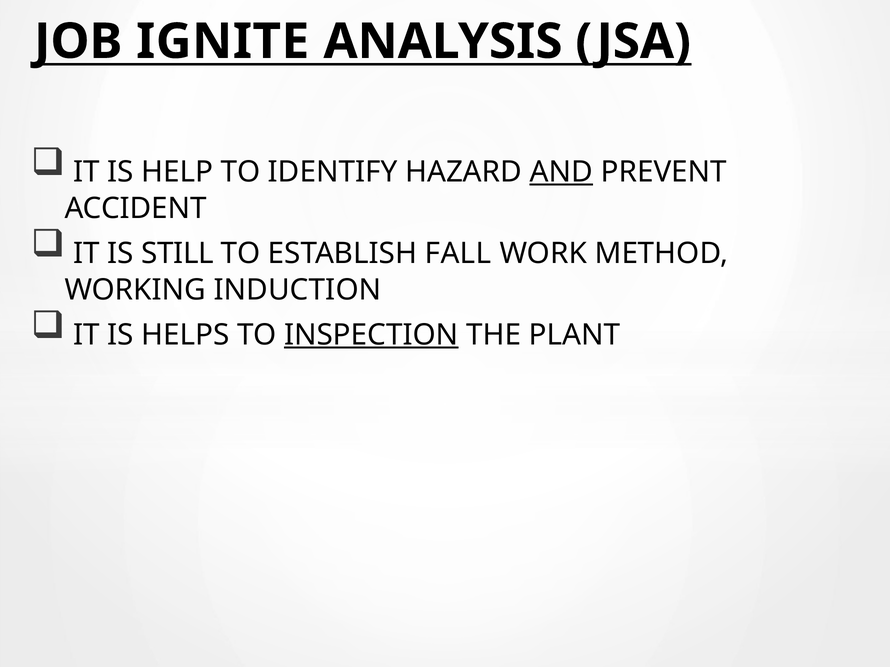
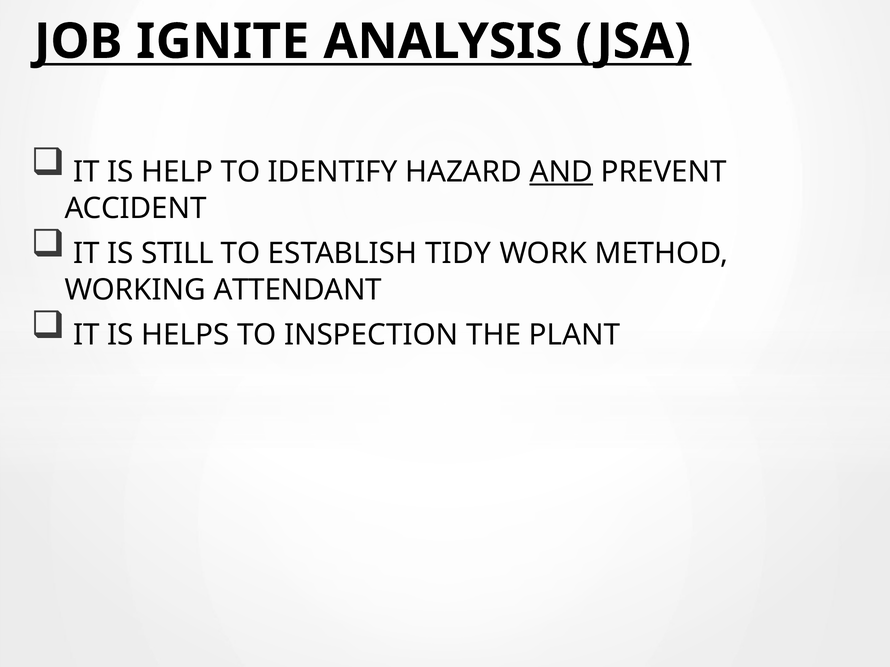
FALL: FALL -> TIDY
INDUCTION: INDUCTION -> ATTENDANT
INSPECTION underline: present -> none
